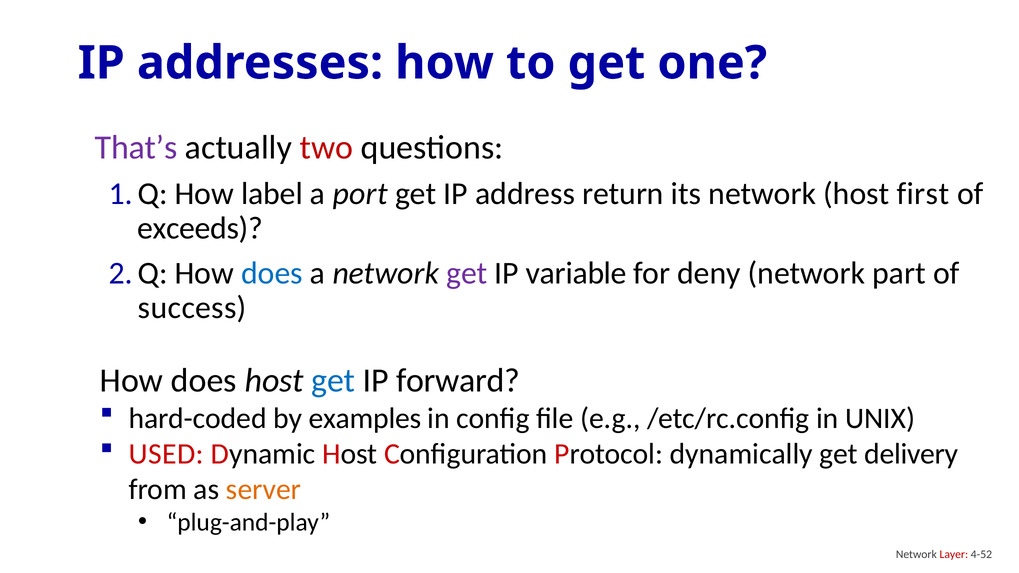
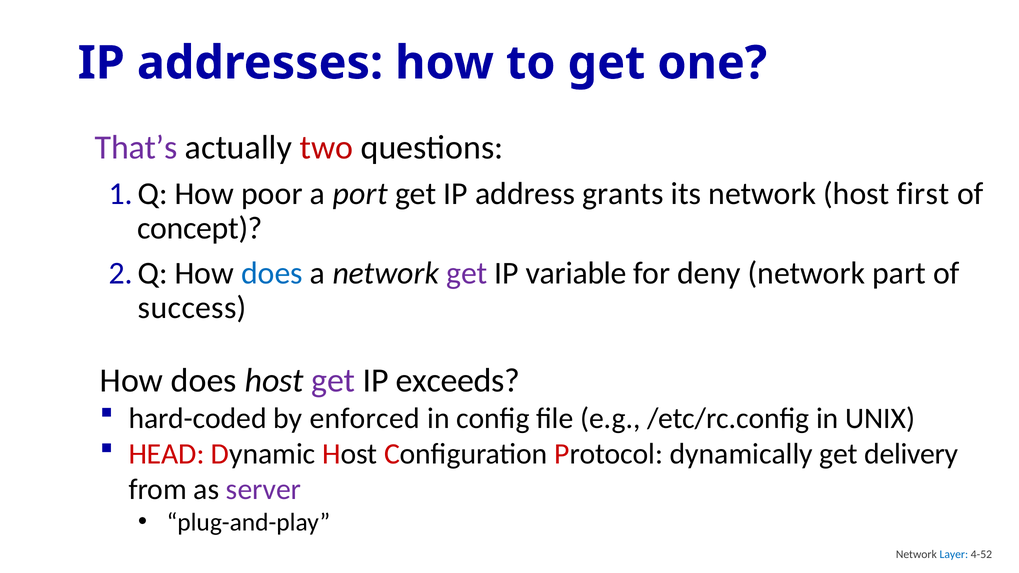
label: label -> poor
return: return -> grants
exceeds: exceeds -> concept
get at (333, 380) colour: blue -> purple
forward: forward -> exceeds
examples: examples -> enforced
USED: USED -> HEAD
server colour: orange -> purple
Layer colour: red -> blue
